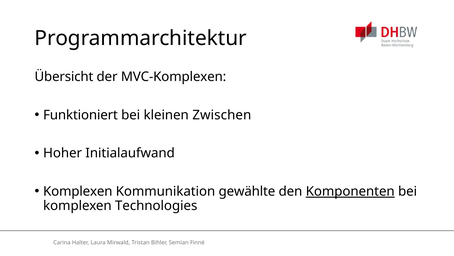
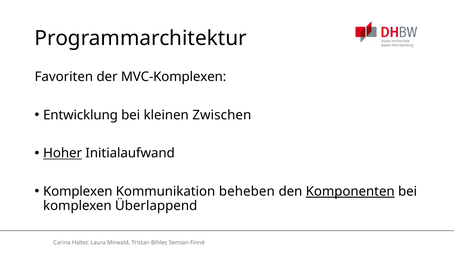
Übersicht: Übersicht -> Favoriten
Funktioniert: Funktioniert -> Entwicklung
Hoher underline: none -> present
gewählte: gewählte -> beheben
Technologies: Technologies -> Überlappend
